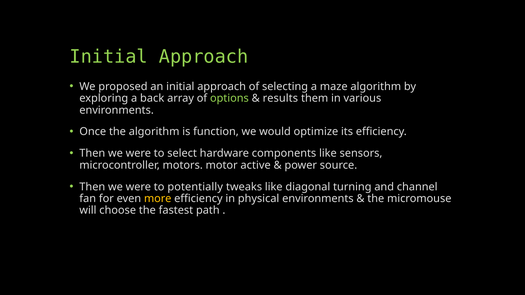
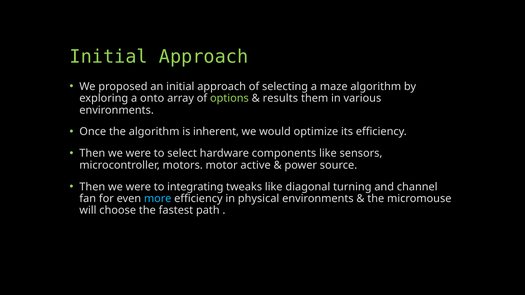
back: back -> onto
function: function -> inherent
potentially: potentially -> integrating
more colour: yellow -> light blue
